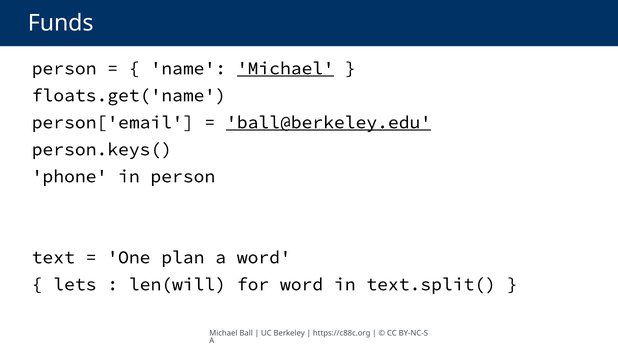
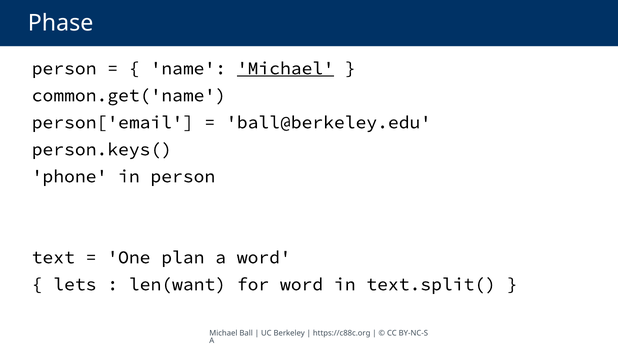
Funds: Funds -> Phase
floats.get('name: floats.get('name -> common.get('name
ball@berkeley.edu underline: present -> none
len(will: len(will -> len(want
